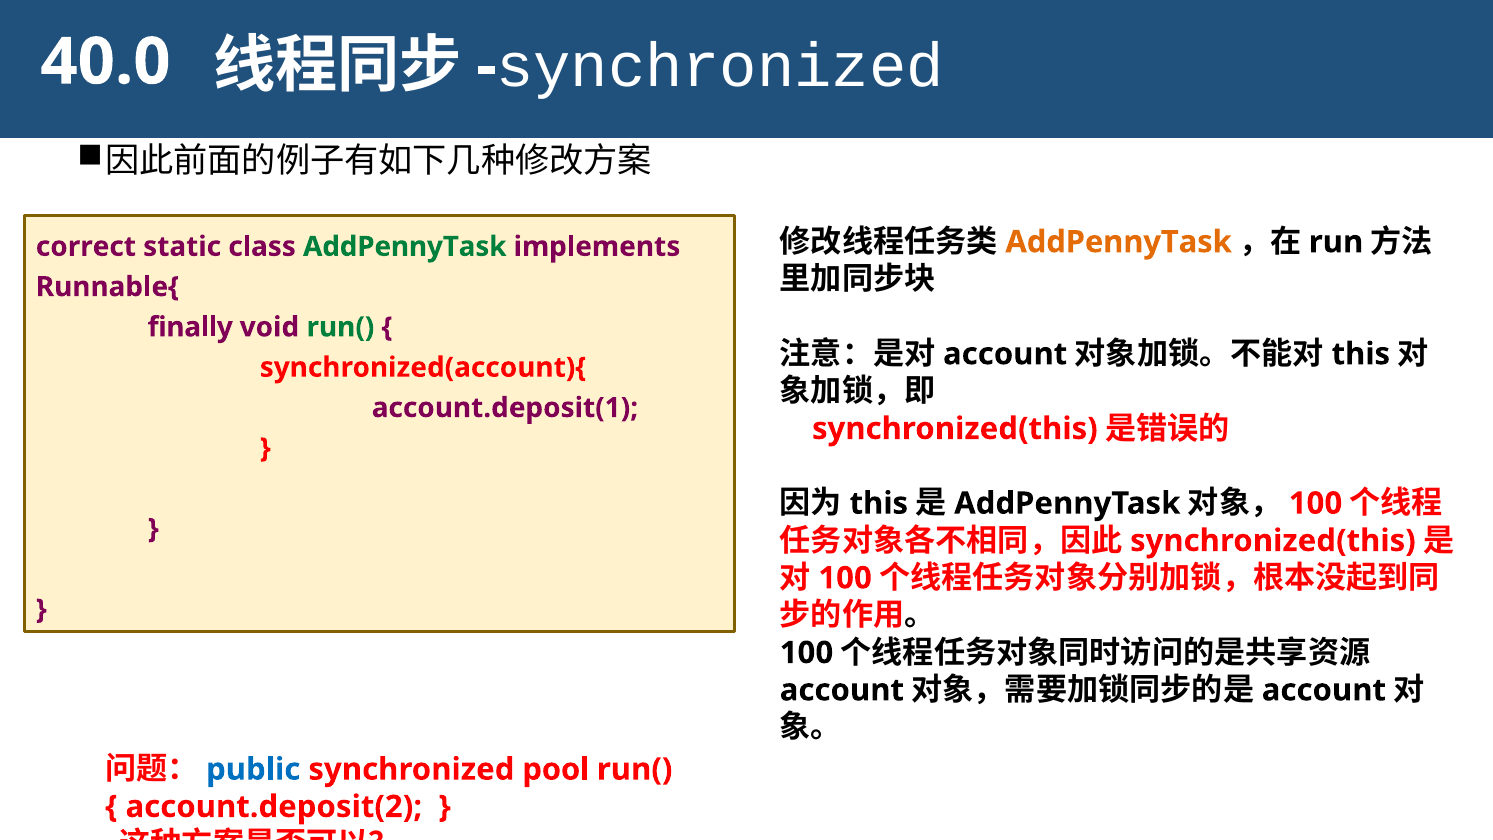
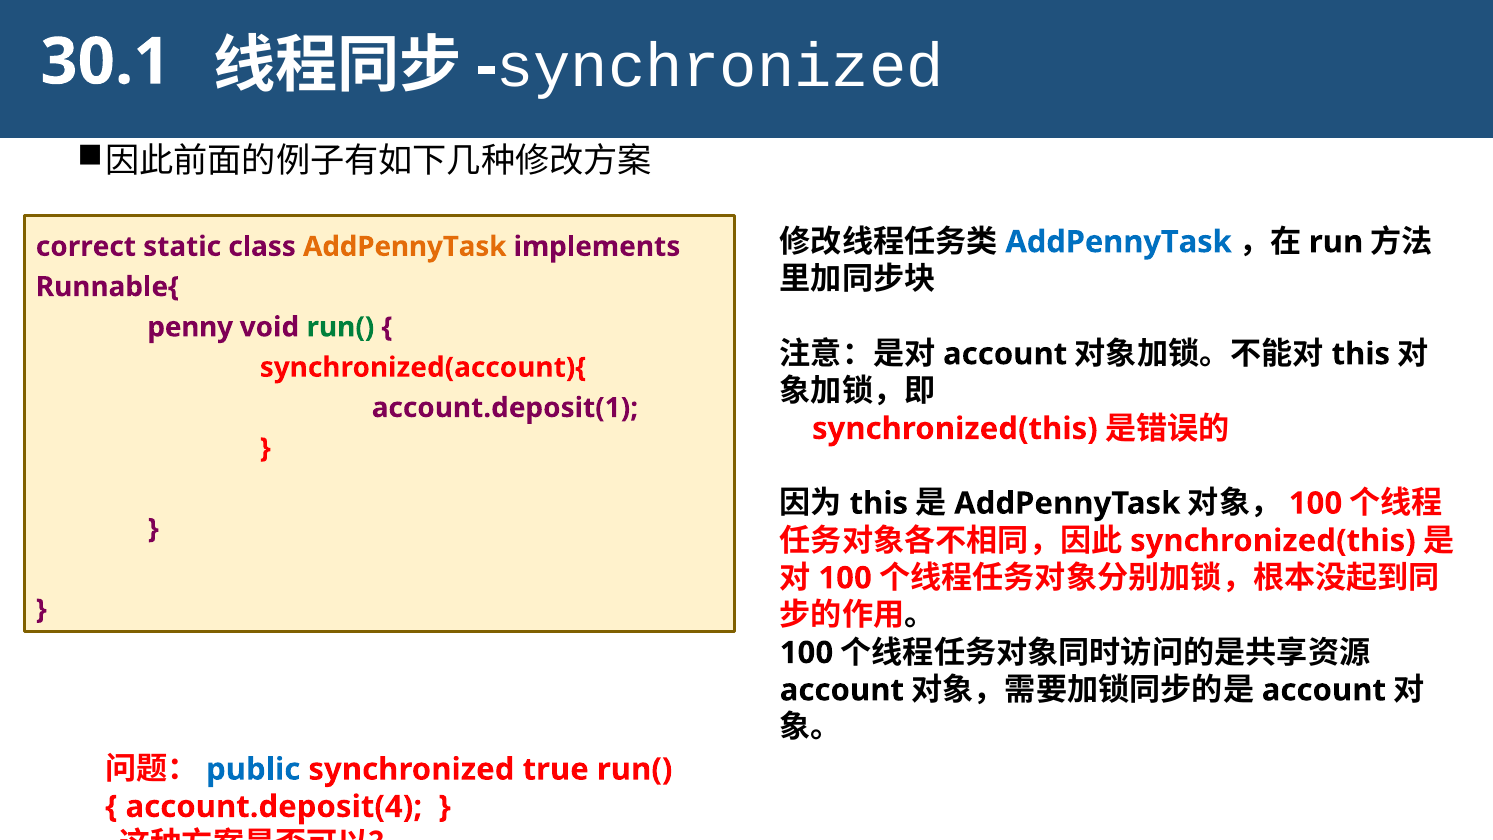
40.0: 40.0 -> 30.1
AddPennyTask at (1119, 242) colour: orange -> blue
AddPennyTask at (405, 247) colour: green -> orange
finally: finally -> penny
pool: pool -> true
account.deposit(2: account.deposit(2 -> account.deposit(4
